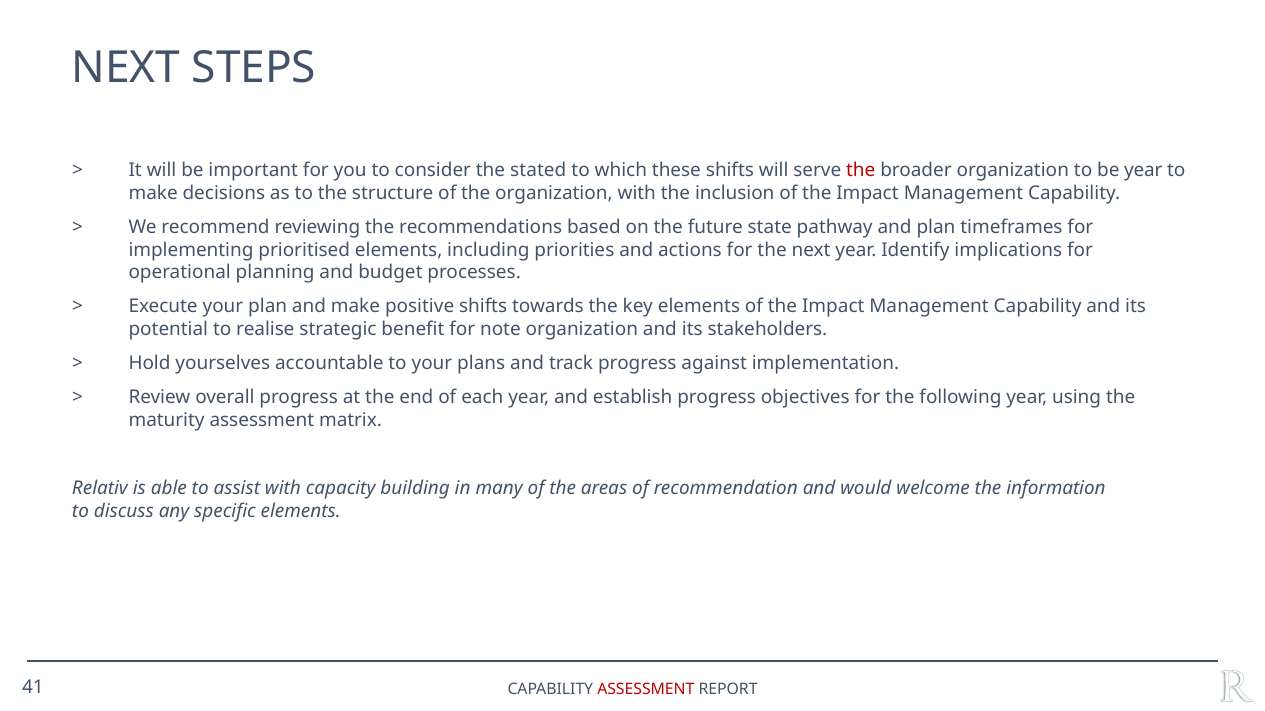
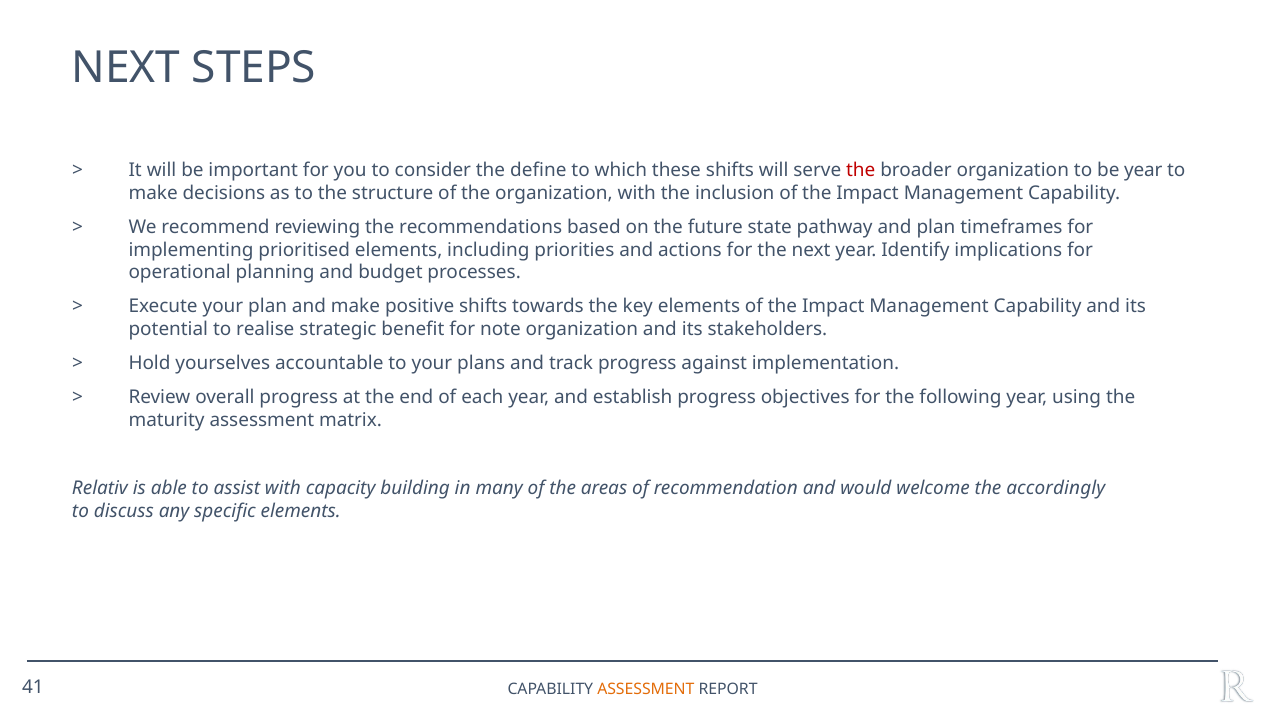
stated: stated -> define
information: information -> accordingly
ASSESSMENT at (646, 690) colour: red -> orange
